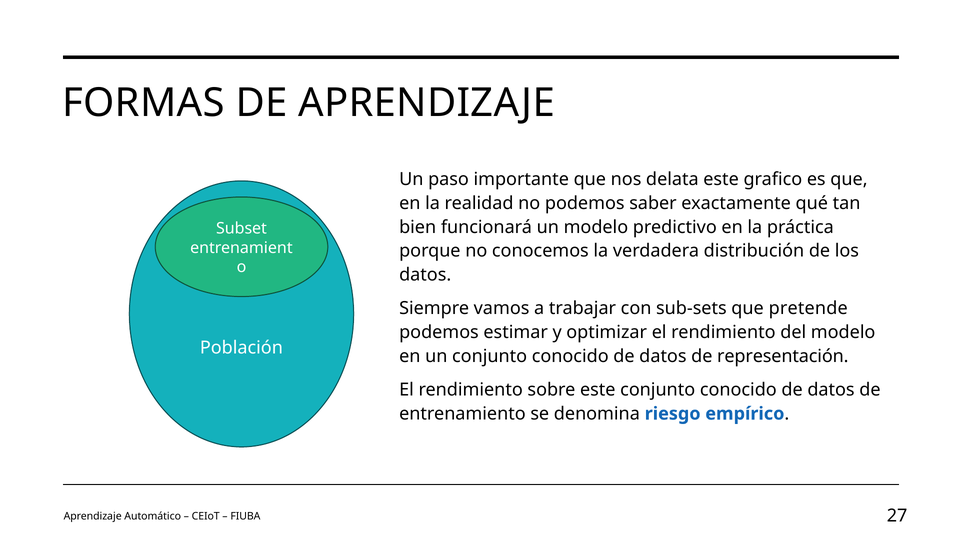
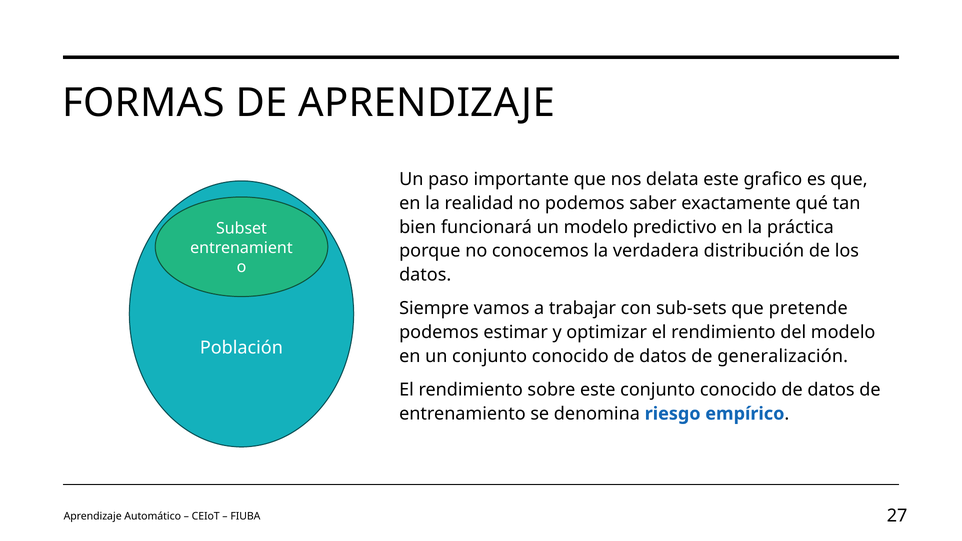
representación: representación -> generalización
